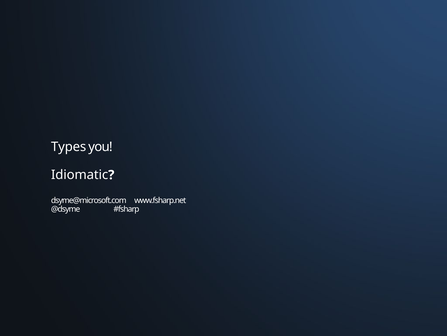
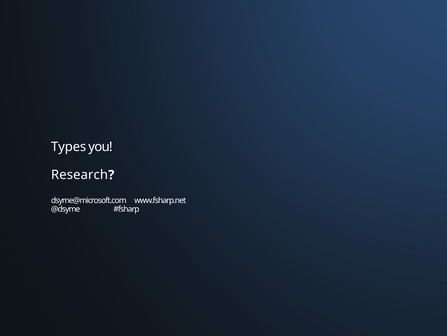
Idiomatic: Idiomatic -> Research
